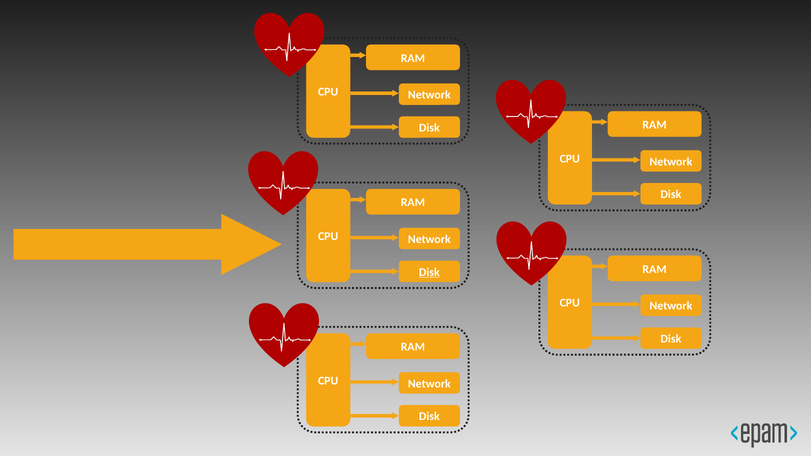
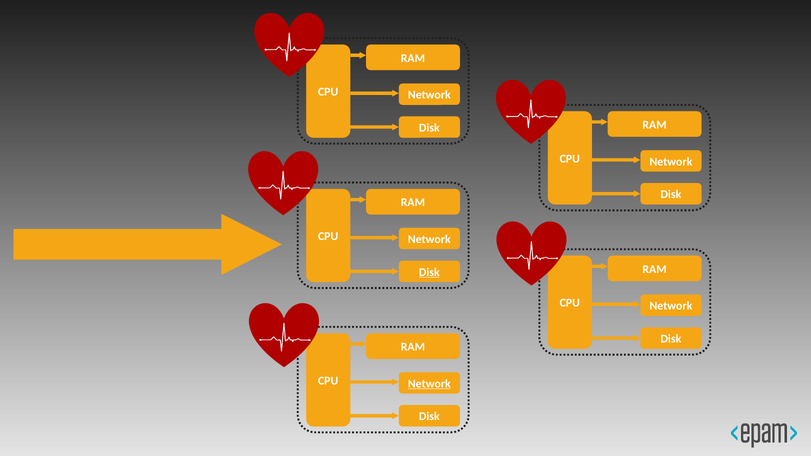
Network at (429, 384) underline: none -> present
